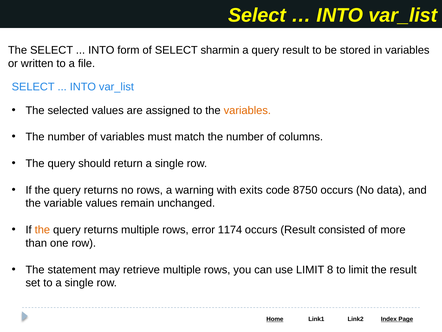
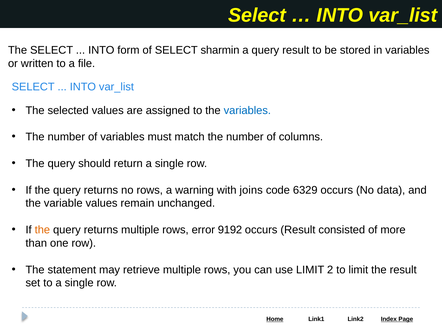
variables at (247, 110) colour: orange -> blue
exits: exits -> joins
8750: 8750 -> 6329
1174: 1174 -> 9192
8: 8 -> 2
